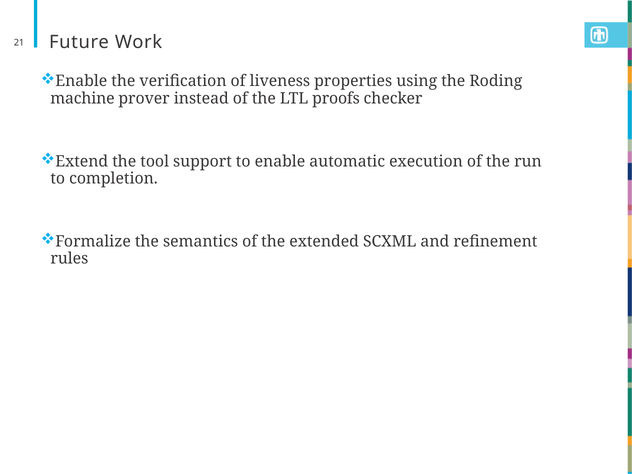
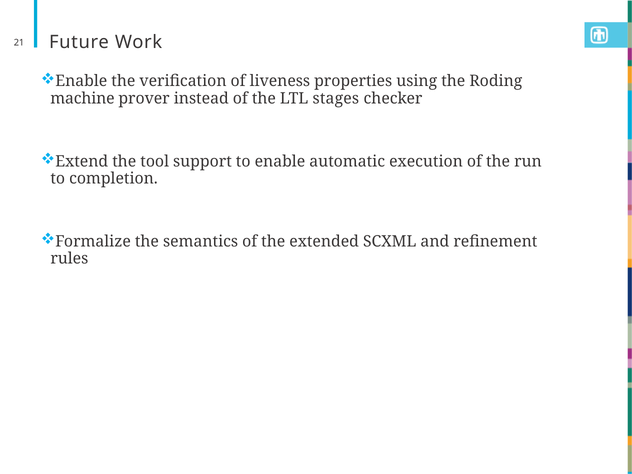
proofs: proofs -> stages
